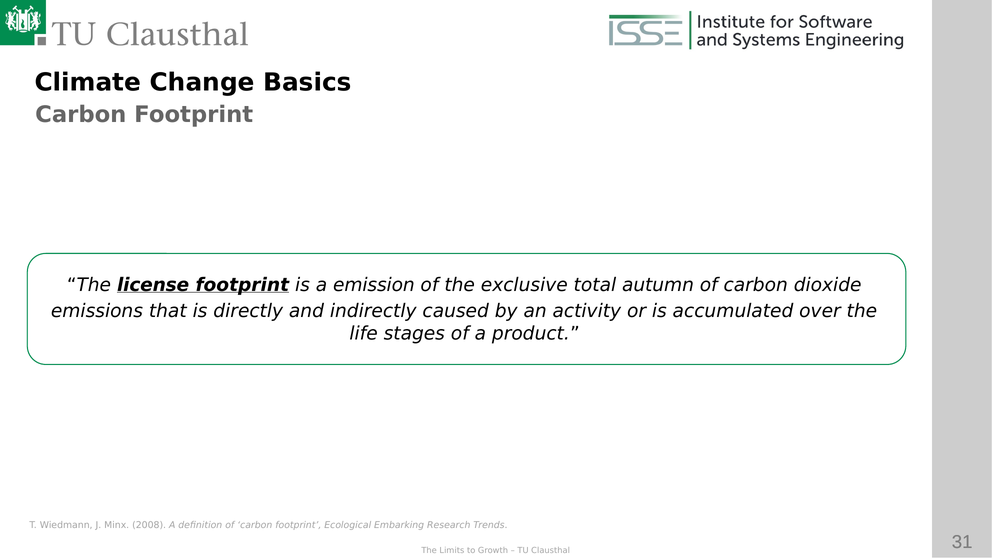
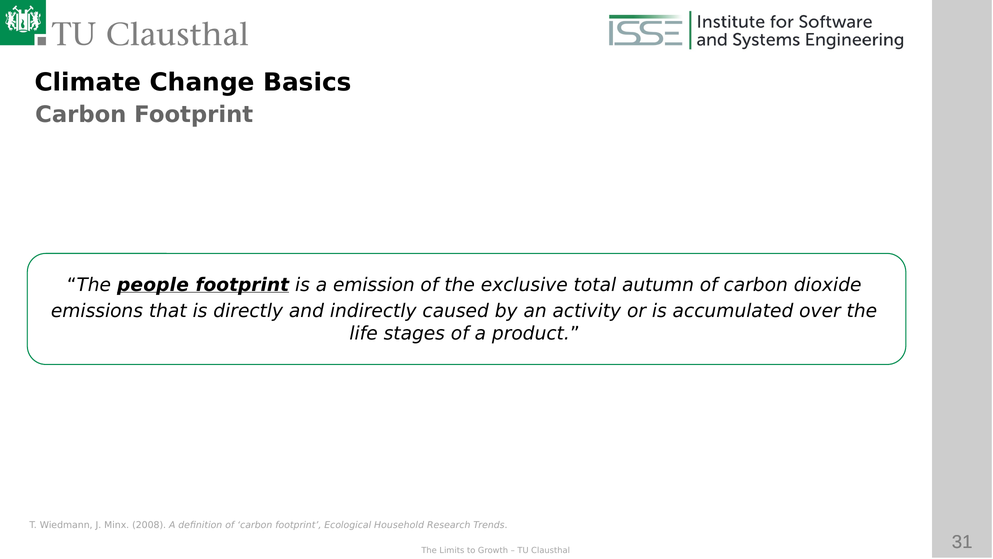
license: license -> people
Embarking: Embarking -> Household
